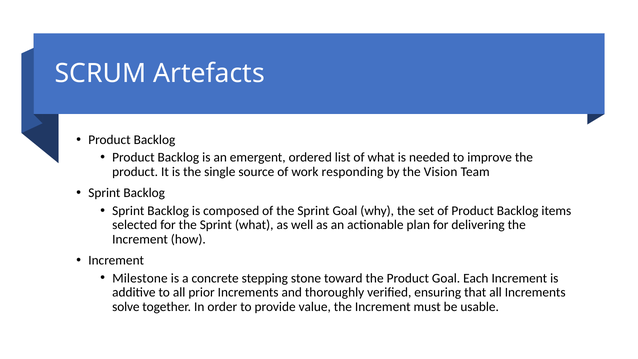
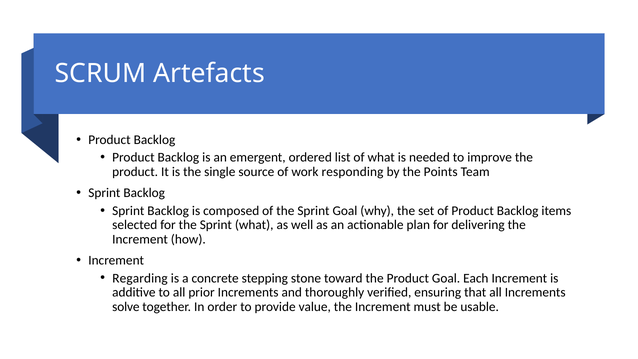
Vision: Vision -> Points
Milestone: Milestone -> Regarding
